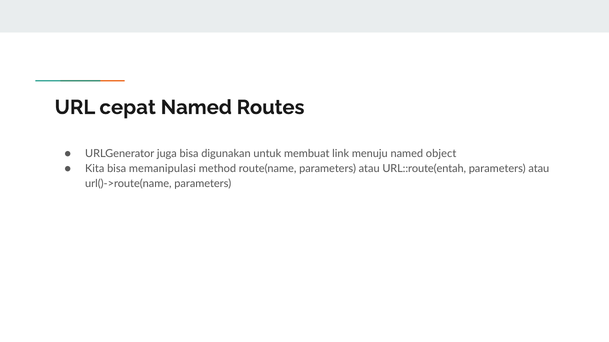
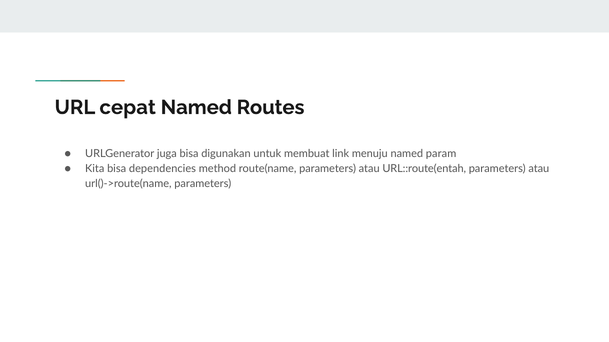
object: object -> param
memanipulasi: memanipulasi -> dependencies
